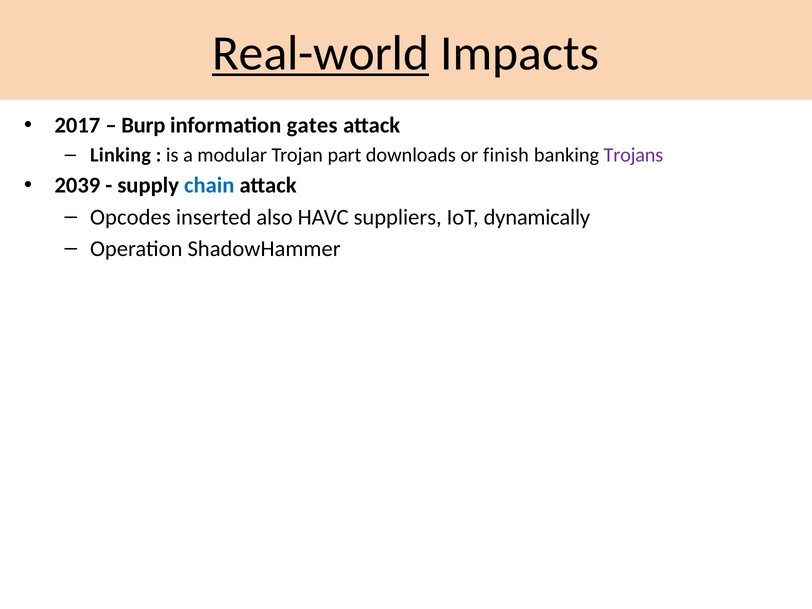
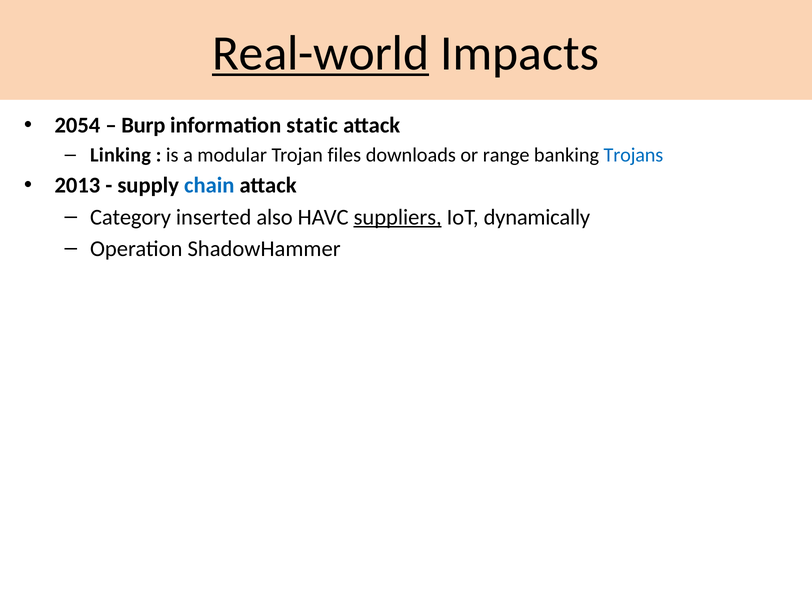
2017: 2017 -> 2054
gates: gates -> static
part: part -> files
finish: finish -> range
Trojans colour: purple -> blue
2039: 2039 -> 2013
Opcodes: Opcodes -> Category
suppliers underline: none -> present
